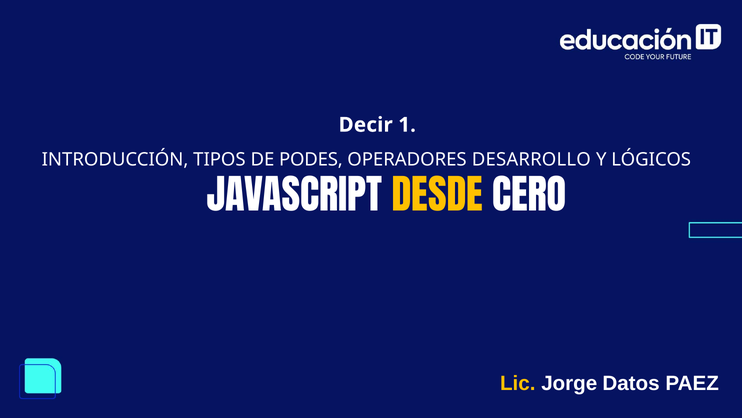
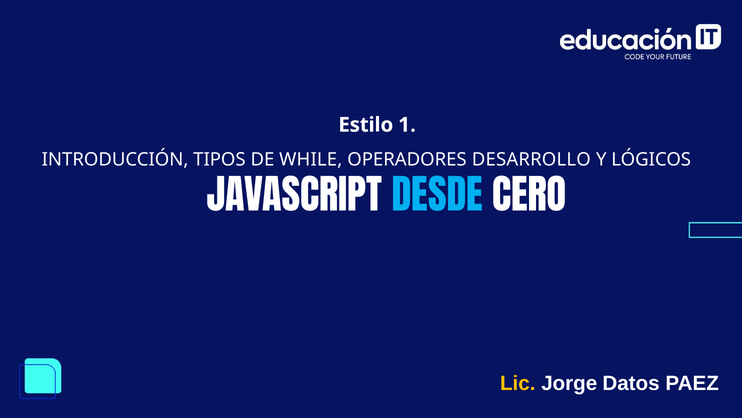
Decir: Decir -> Estilo
PODES: PODES -> WHILE
DESDE colour: yellow -> light blue
